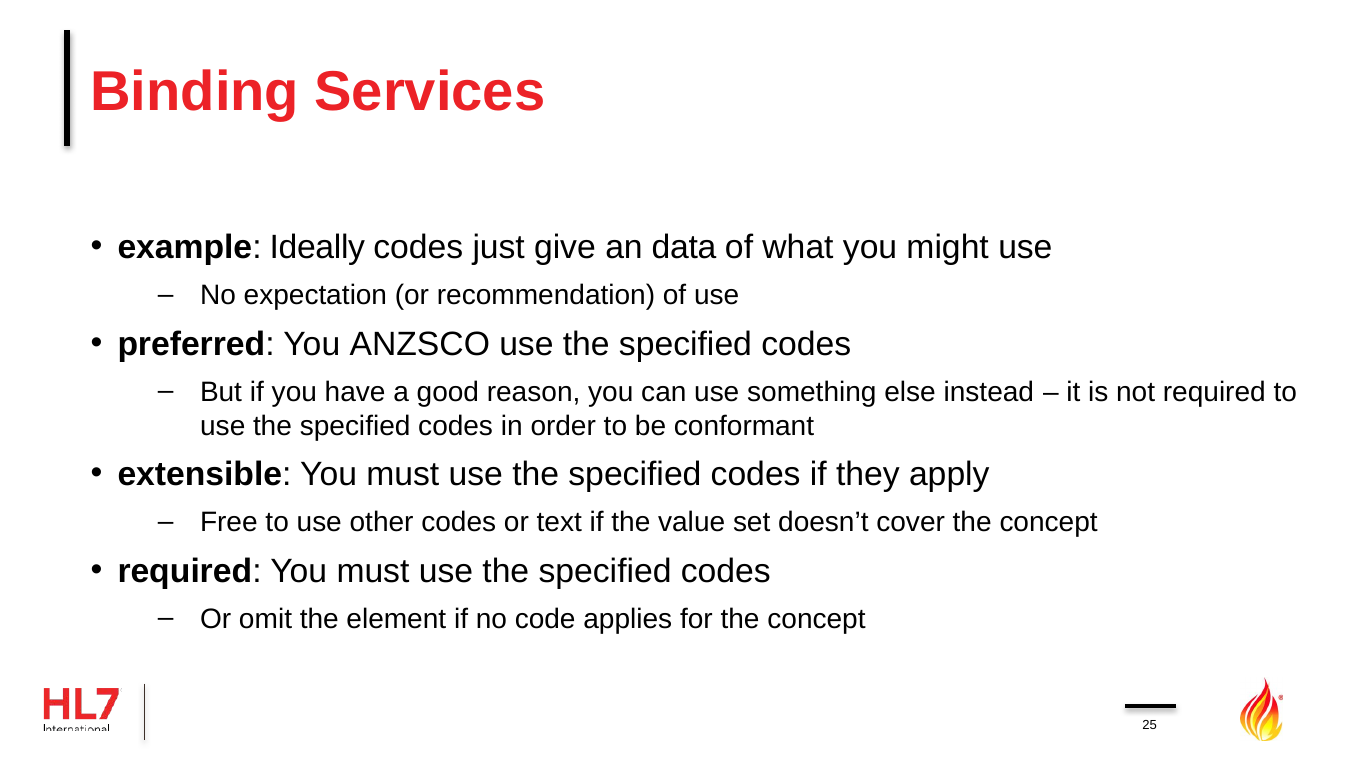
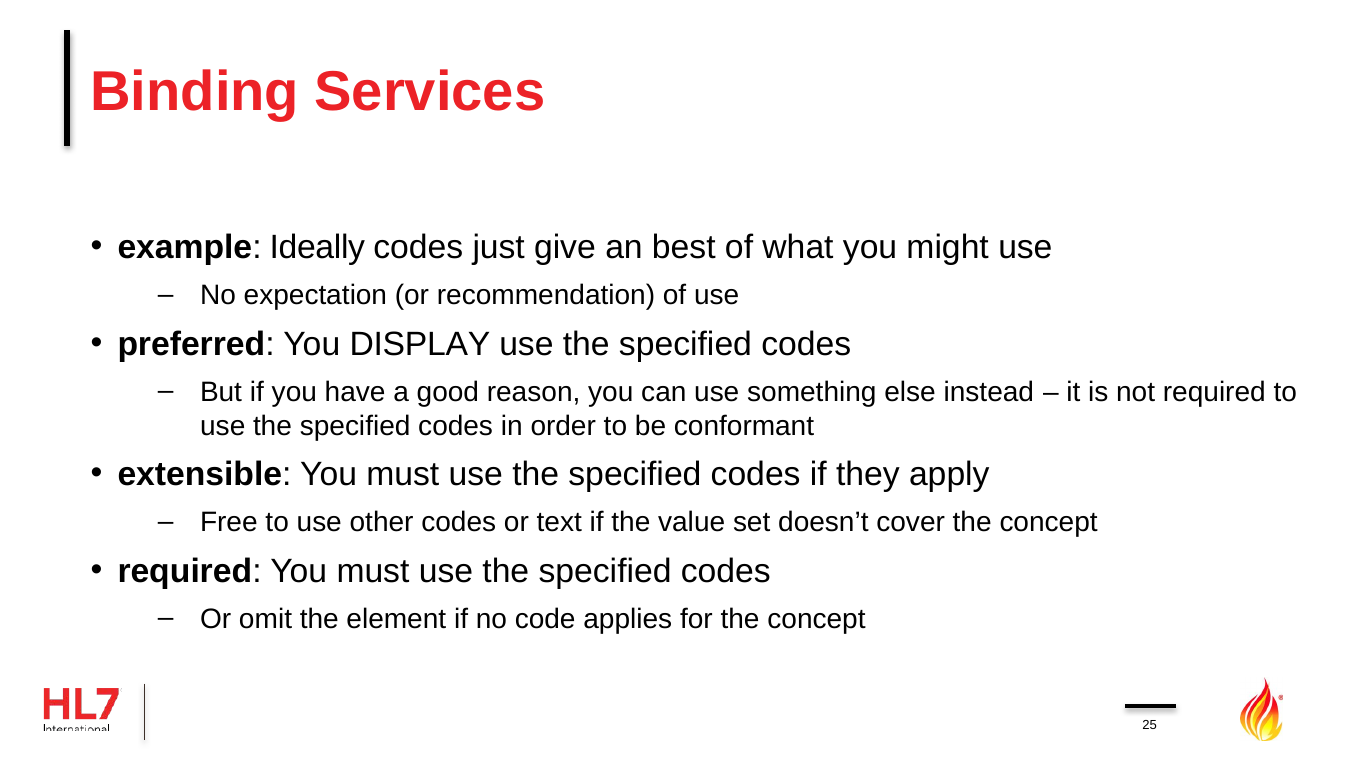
data: data -> best
ANZSCO: ANZSCO -> DISPLAY
